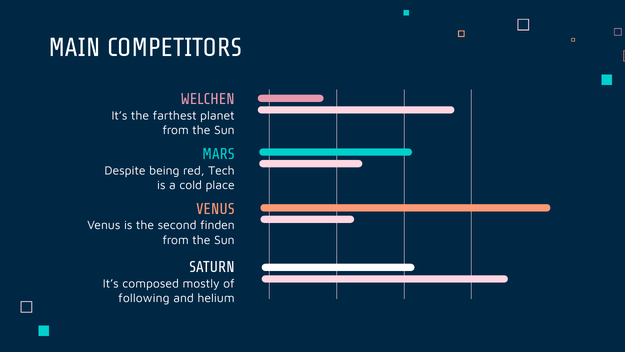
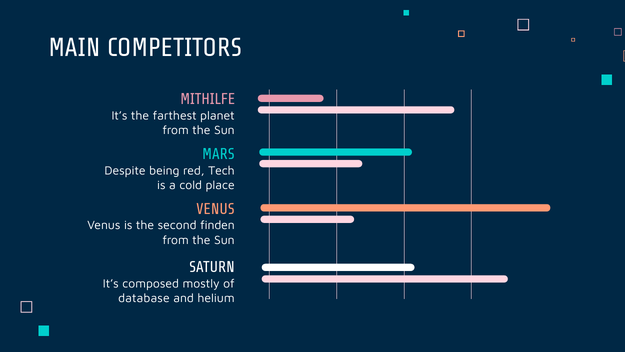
WELCHEN: WELCHEN -> MITHILFE
following: following -> database
